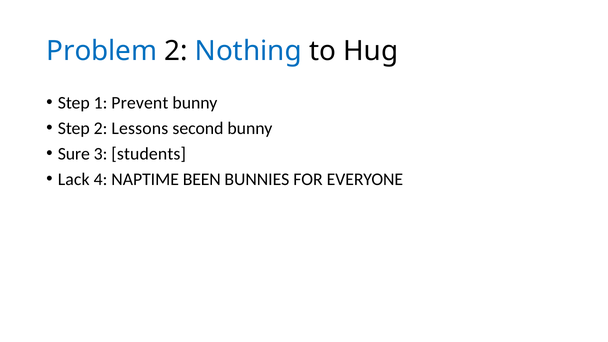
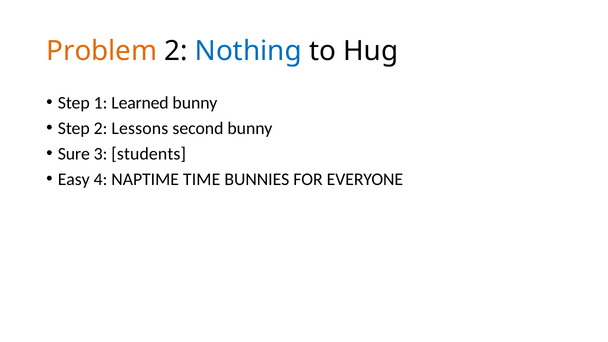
Problem colour: blue -> orange
Prevent: Prevent -> Learned
Lack: Lack -> Easy
BEEN: BEEN -> TIME
